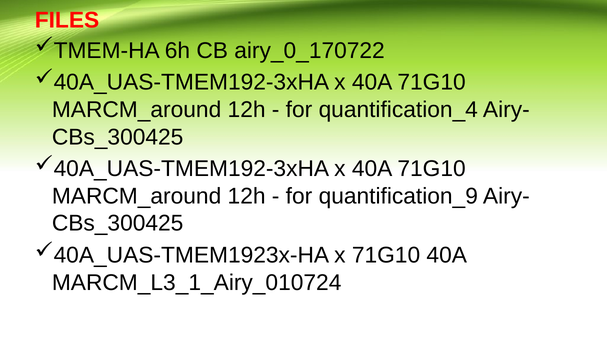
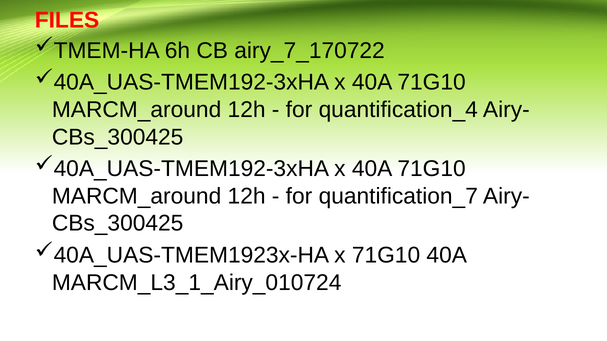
airy_0_170722: airy_0_170722 -> airy_7_170722
quantification_9: quantification_9 -> quantification_7
